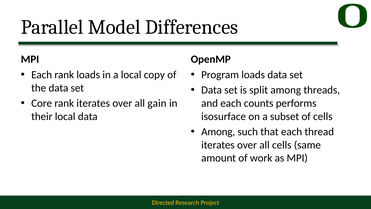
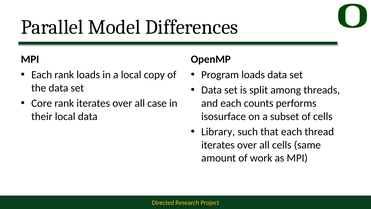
gain: gain -> case
Among at (218, 132): Among -> Library
